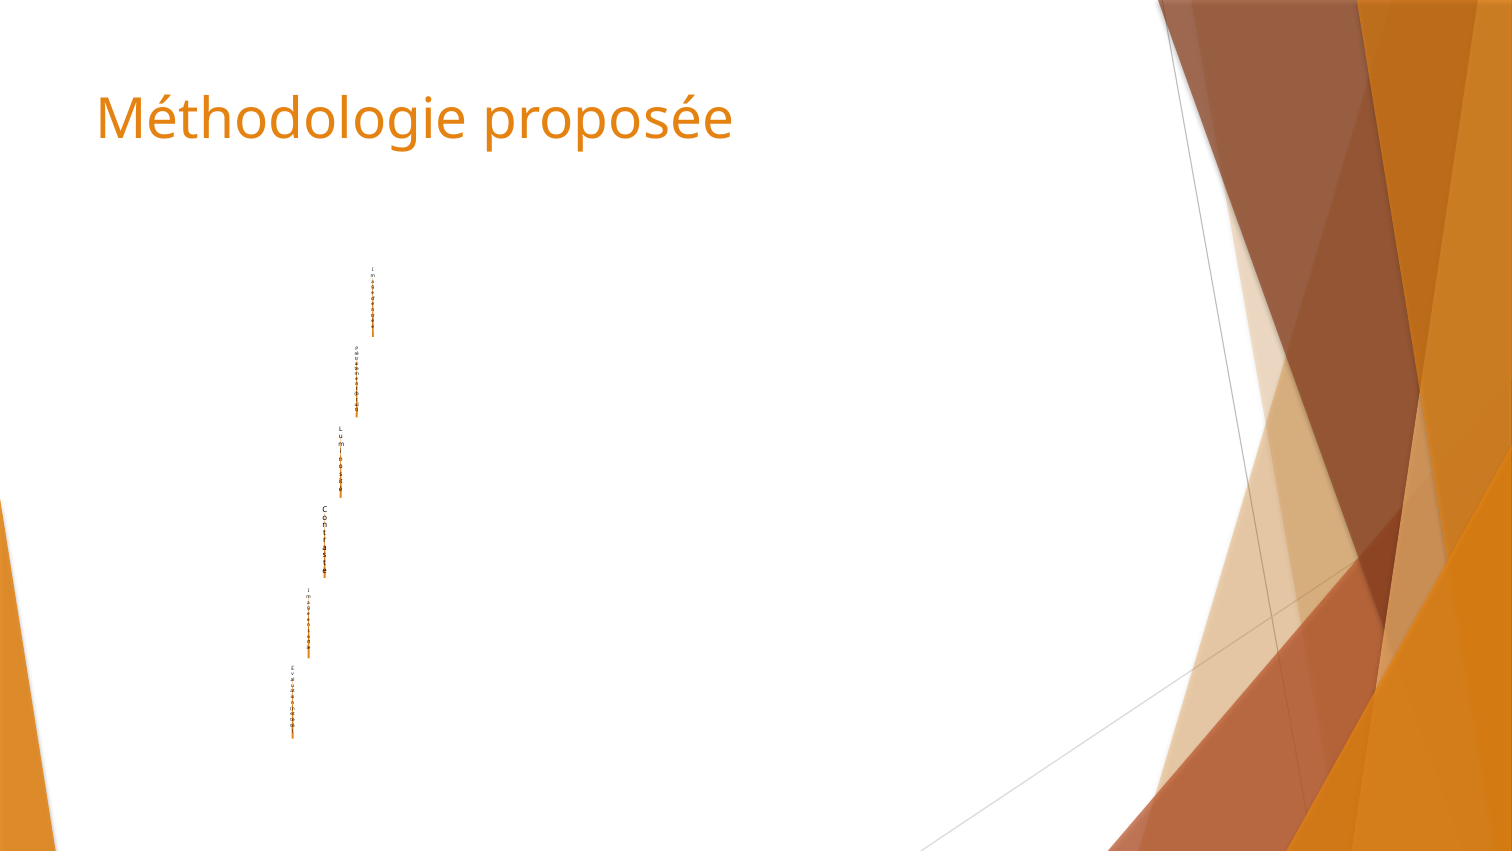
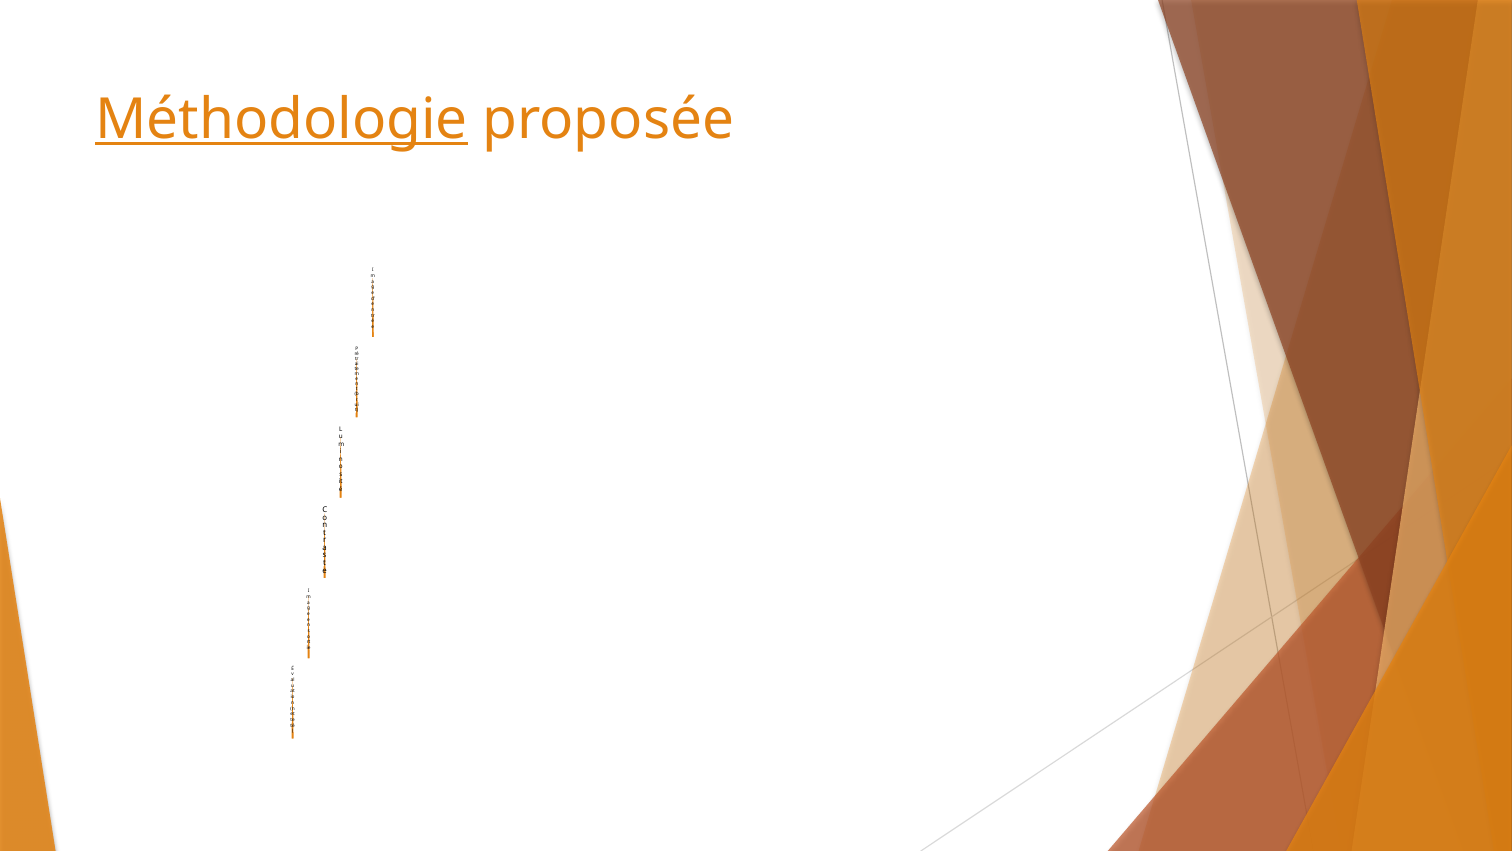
Méthodologie underline: none -> present
